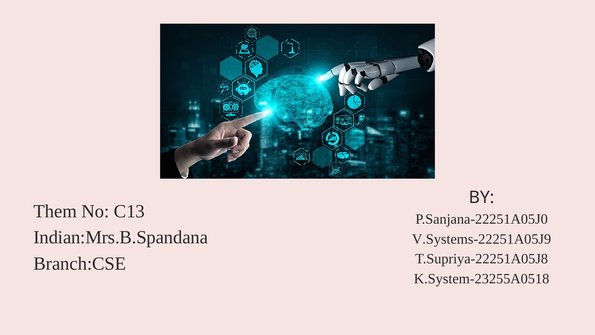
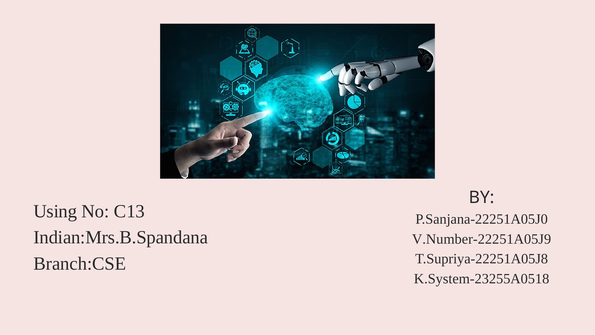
Them: Them -> Using
V.Systems-22251A05J9: V.Systems-22251A05J9 -> V.Number-22251A05J9
